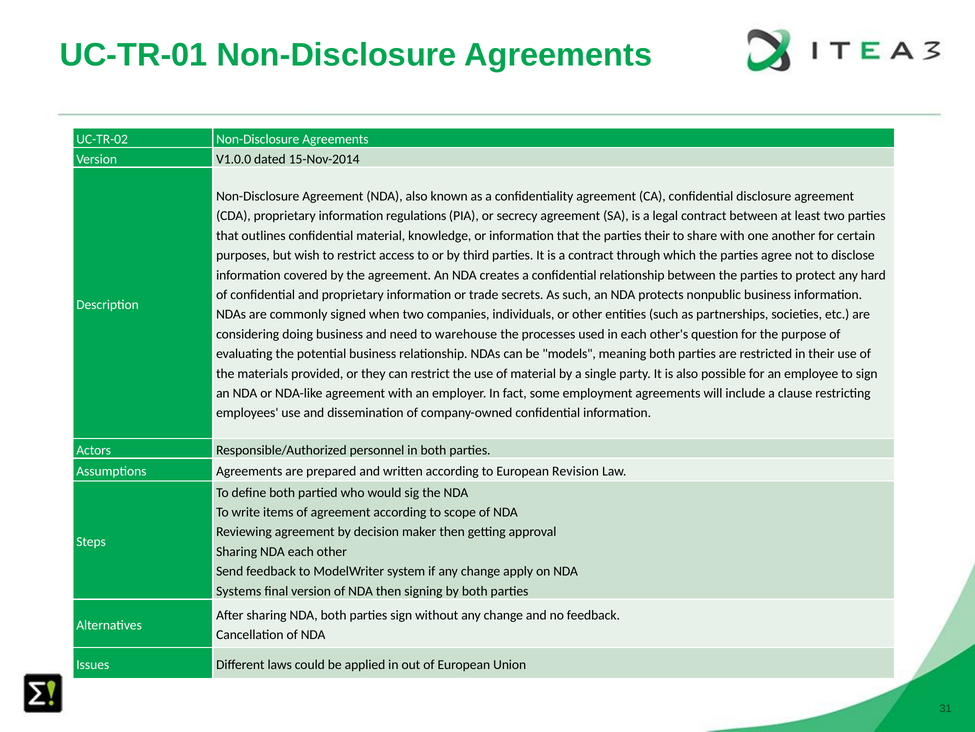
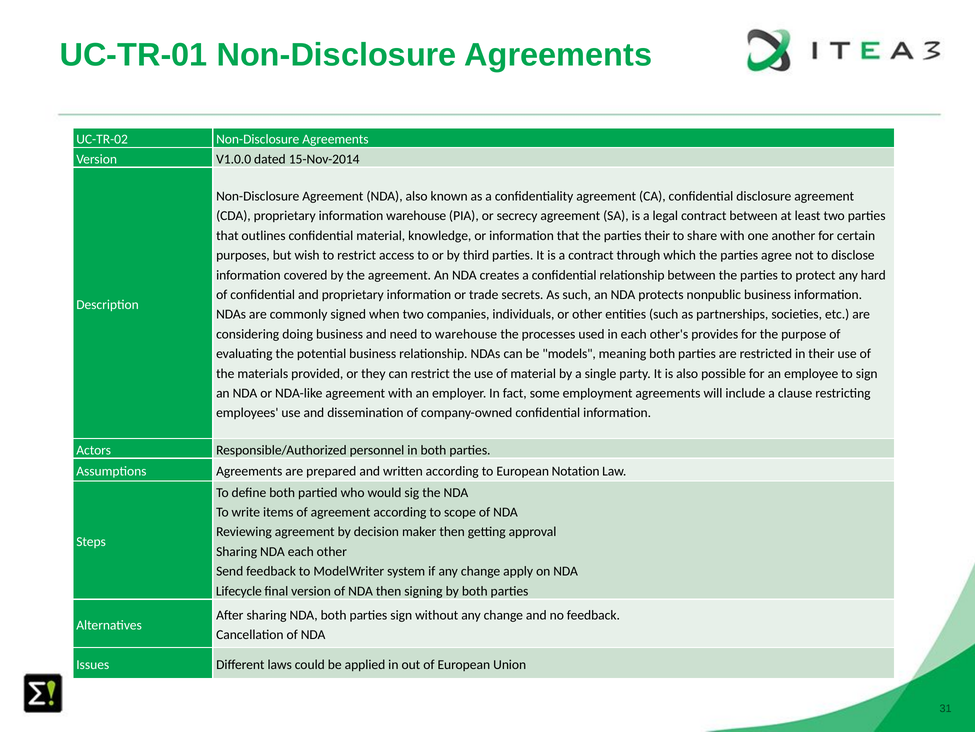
information regulations: regulations -> warehouse
question: question -> provides
Revision: Revision -> Notation
Systems: Systems -> Lifecycle
